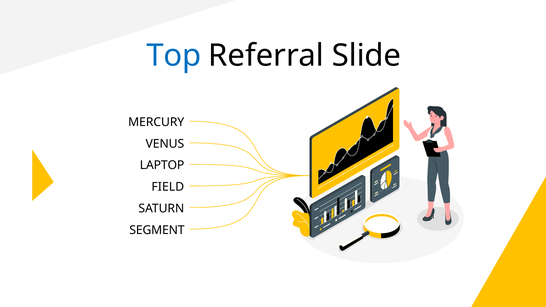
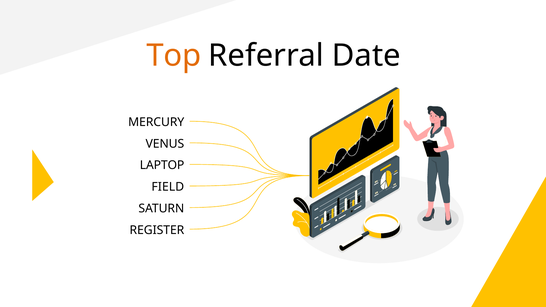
Top colour: blue -> orange
Slide: Slide -> Date
SEGMENT: SEGMENT -> REGISTER
